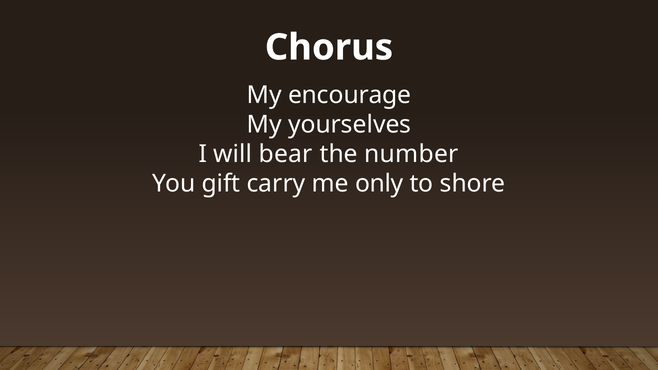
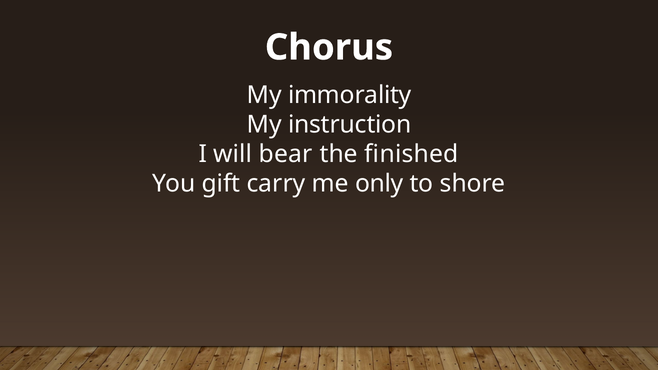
encourage: encourage -> immorality
yourselves: yourselves -> instruction
number: number -> ﬁnished
